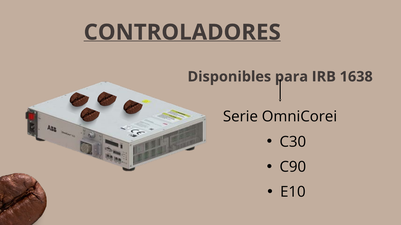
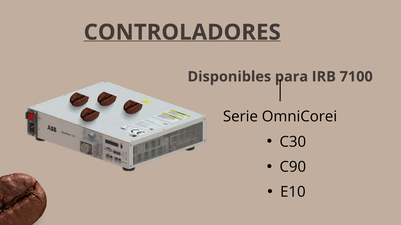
1638: 1638 -> 7100
